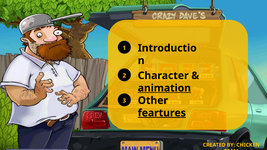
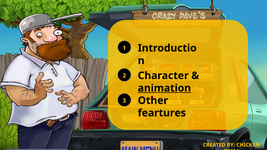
feartures underline: present -> none
